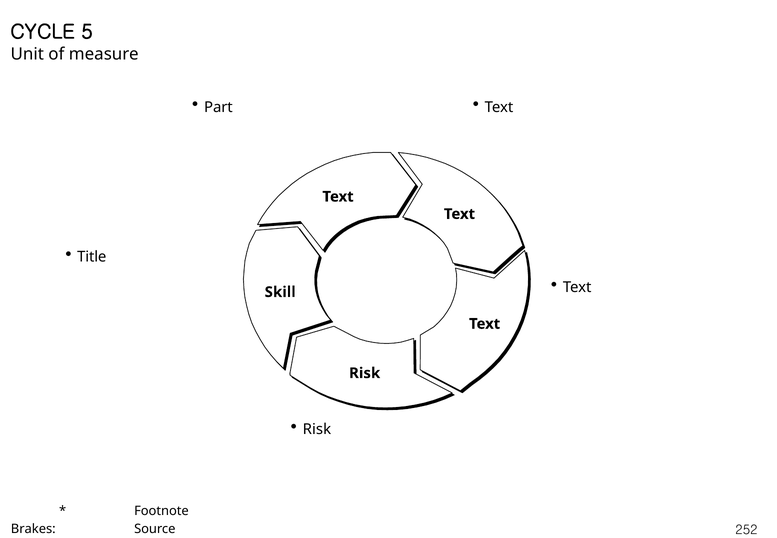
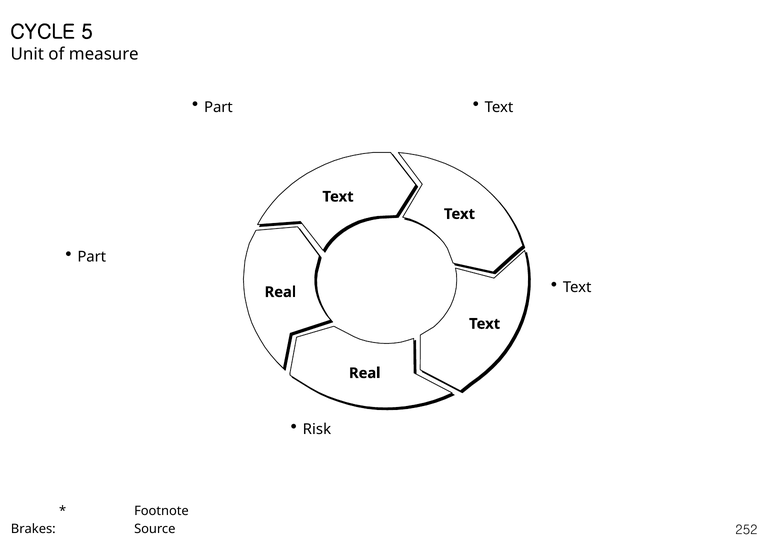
Title at (92, 257): Title -> Part
Skill at (280, 292): Skill -> Real
Risk at (365, 373): Risk -> Real
